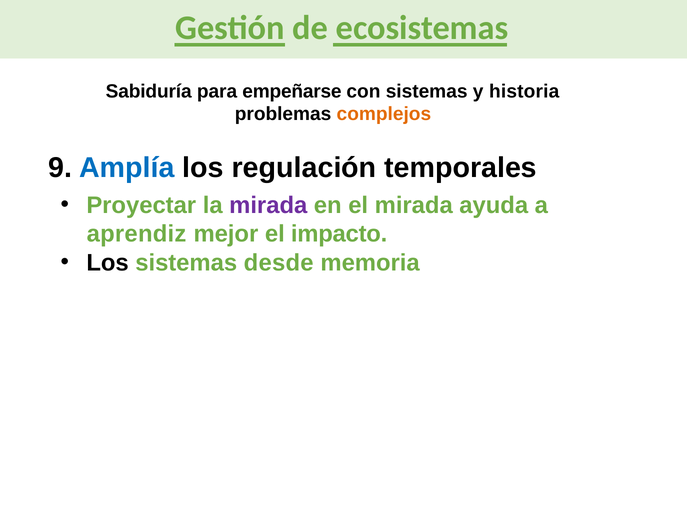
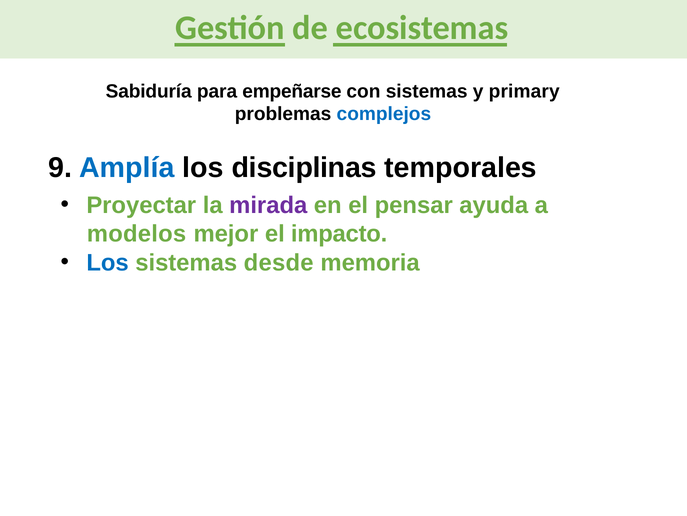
historia: historia -> primary
complejos colour: orange -> blue
regulación: regulación -> disciplinas
el mirada: mirada -> pensar
aprendiz: aprendiz -> modelos
Los at (108, 262) colour: black -> blue
